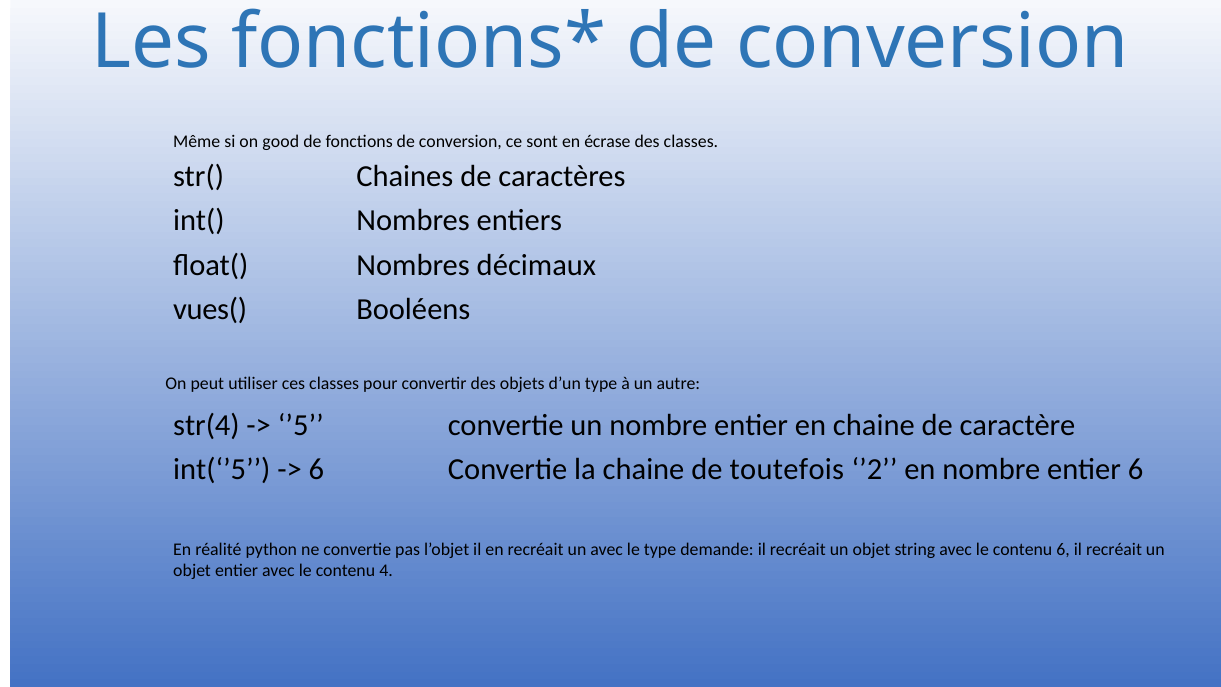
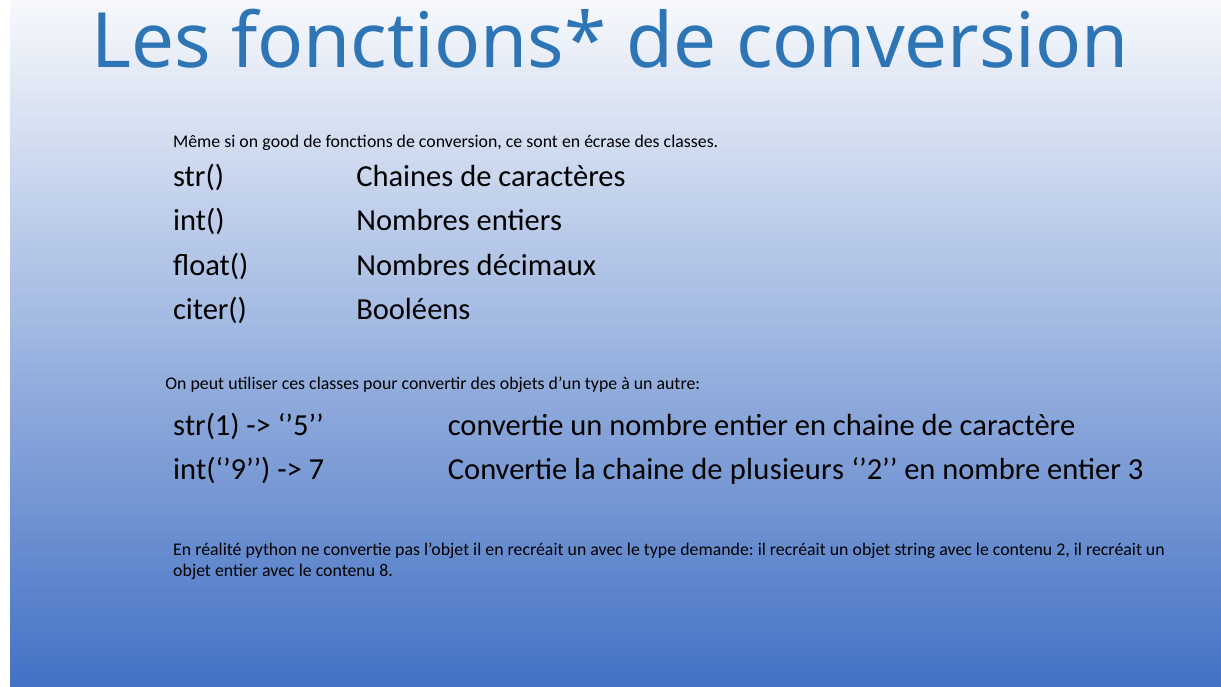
vues(: vues( -> citer(
str(4: str(4 -> str(1
int(‘’5: int(‘’5 -> int(‘’9
6 at (316, 469): 6 -> 7
toutefois: toutefois -> plusieurs
entier 6: 6 -> 3
contenu 6: 6 -> 2
4: 4 -> 8
